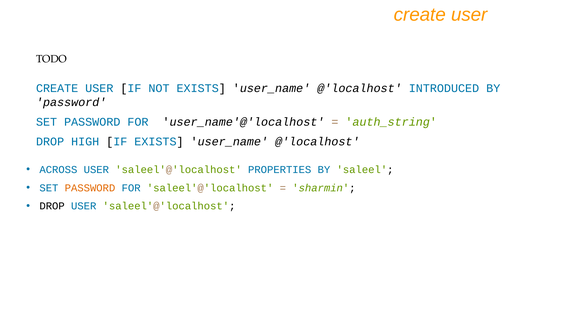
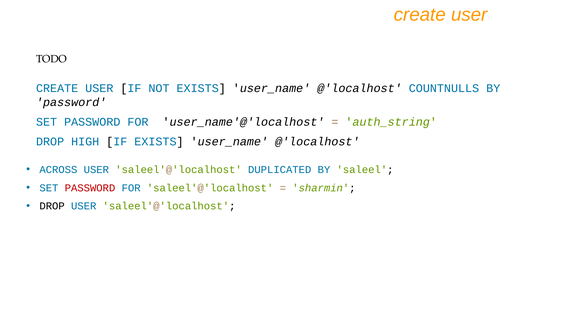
INTRODUCED: INTRODUCED -> COUNTNULLS
PROPERTIES: PROPERTIES -> DUPLICATED
PASSWORD at (90, 188) colour: orange -> red
